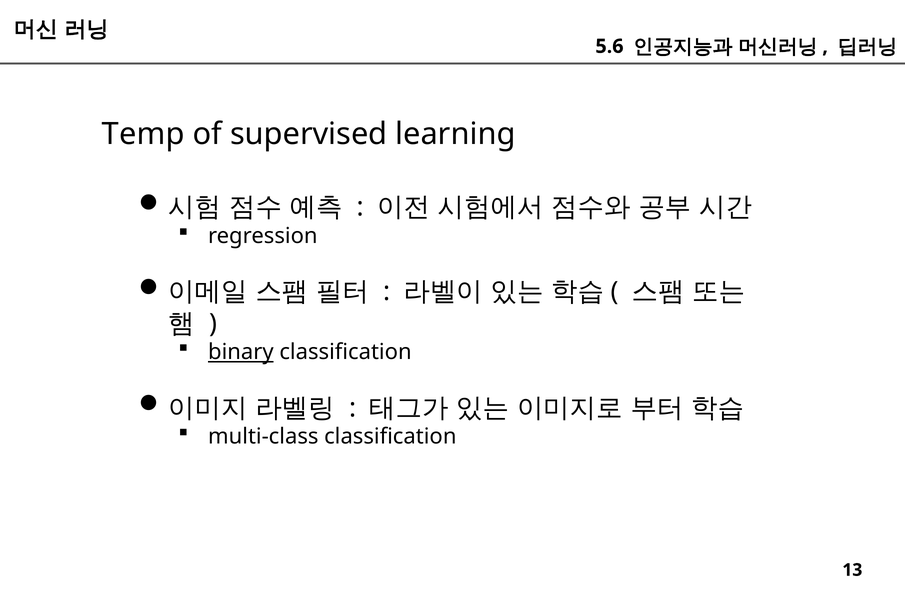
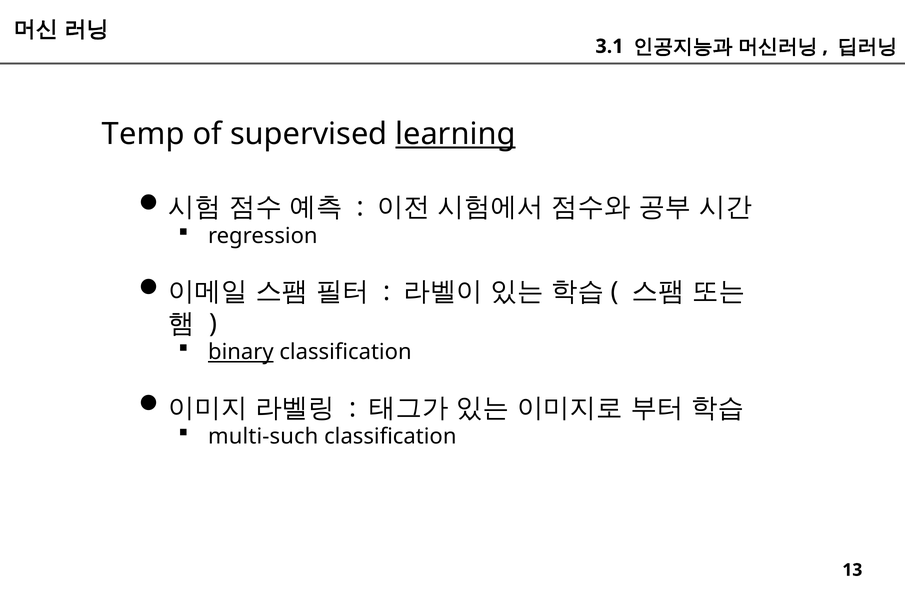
5.6: 5.6 -> 3.1
learning underline: none -> present
multi-class: multi-class -> multi-such
